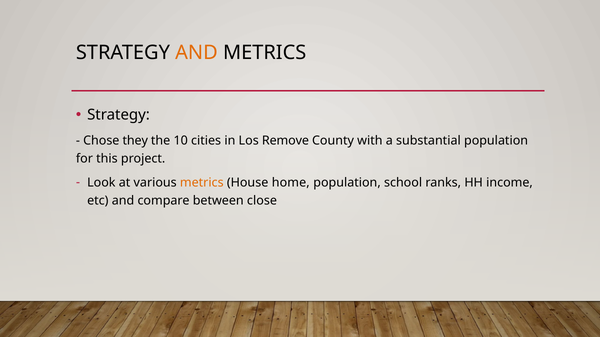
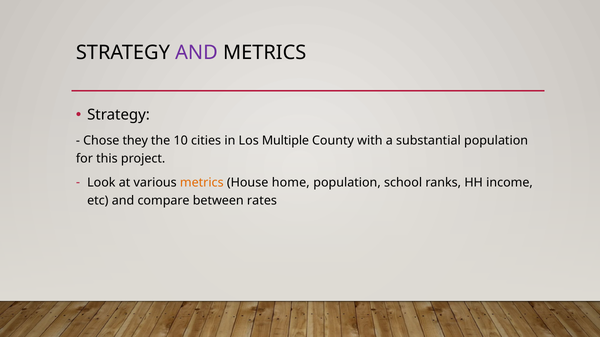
AND at (196, 53) colour: orange -> purple
Remove: Remove -> Multiple
close: close -> rates
